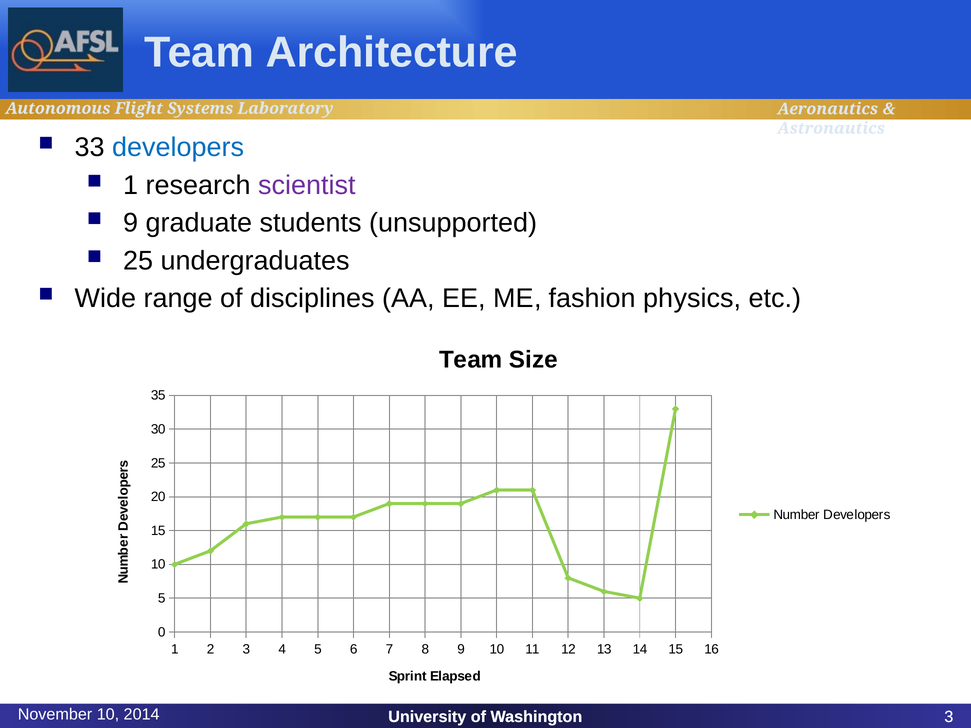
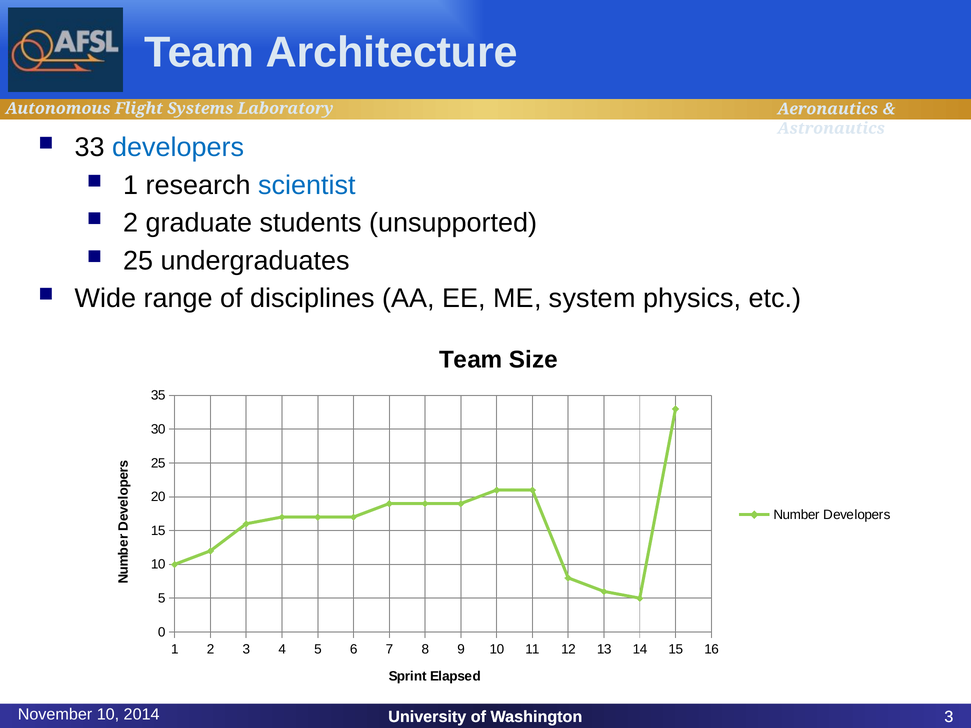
scientist colour: purple -> blue
9 at (131, 223): 9 -> 2
fashion: fashion -> system
